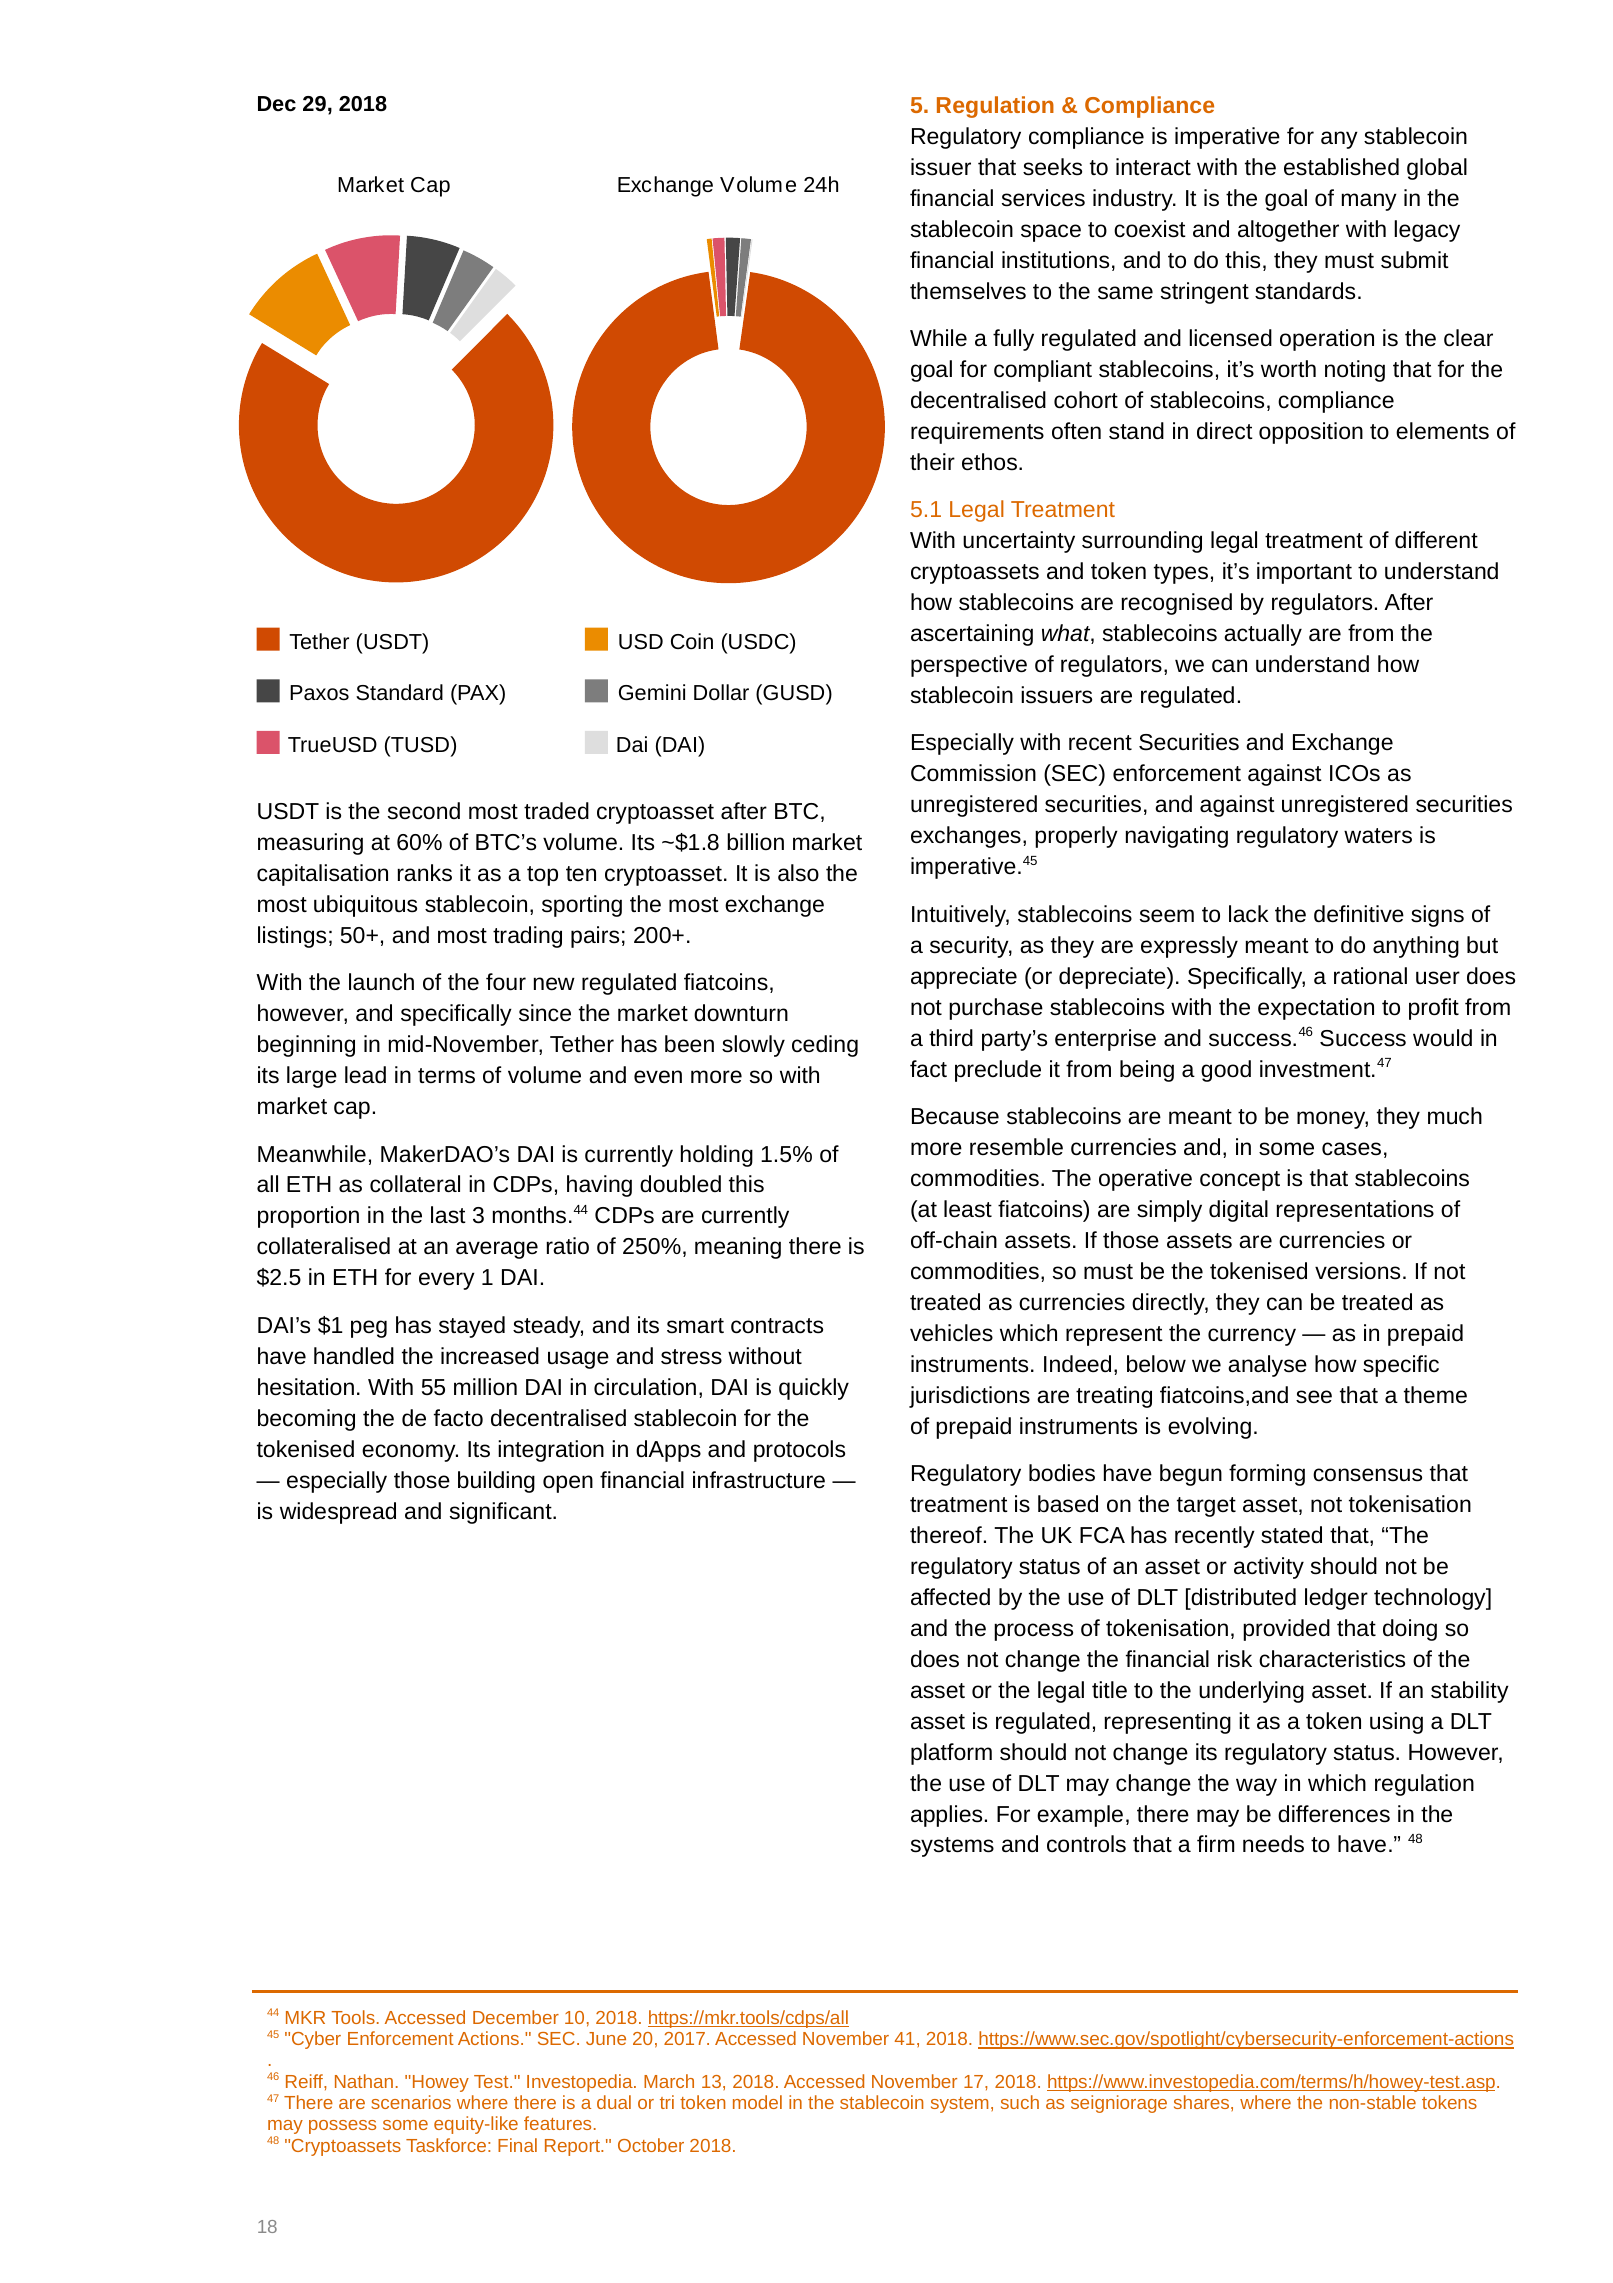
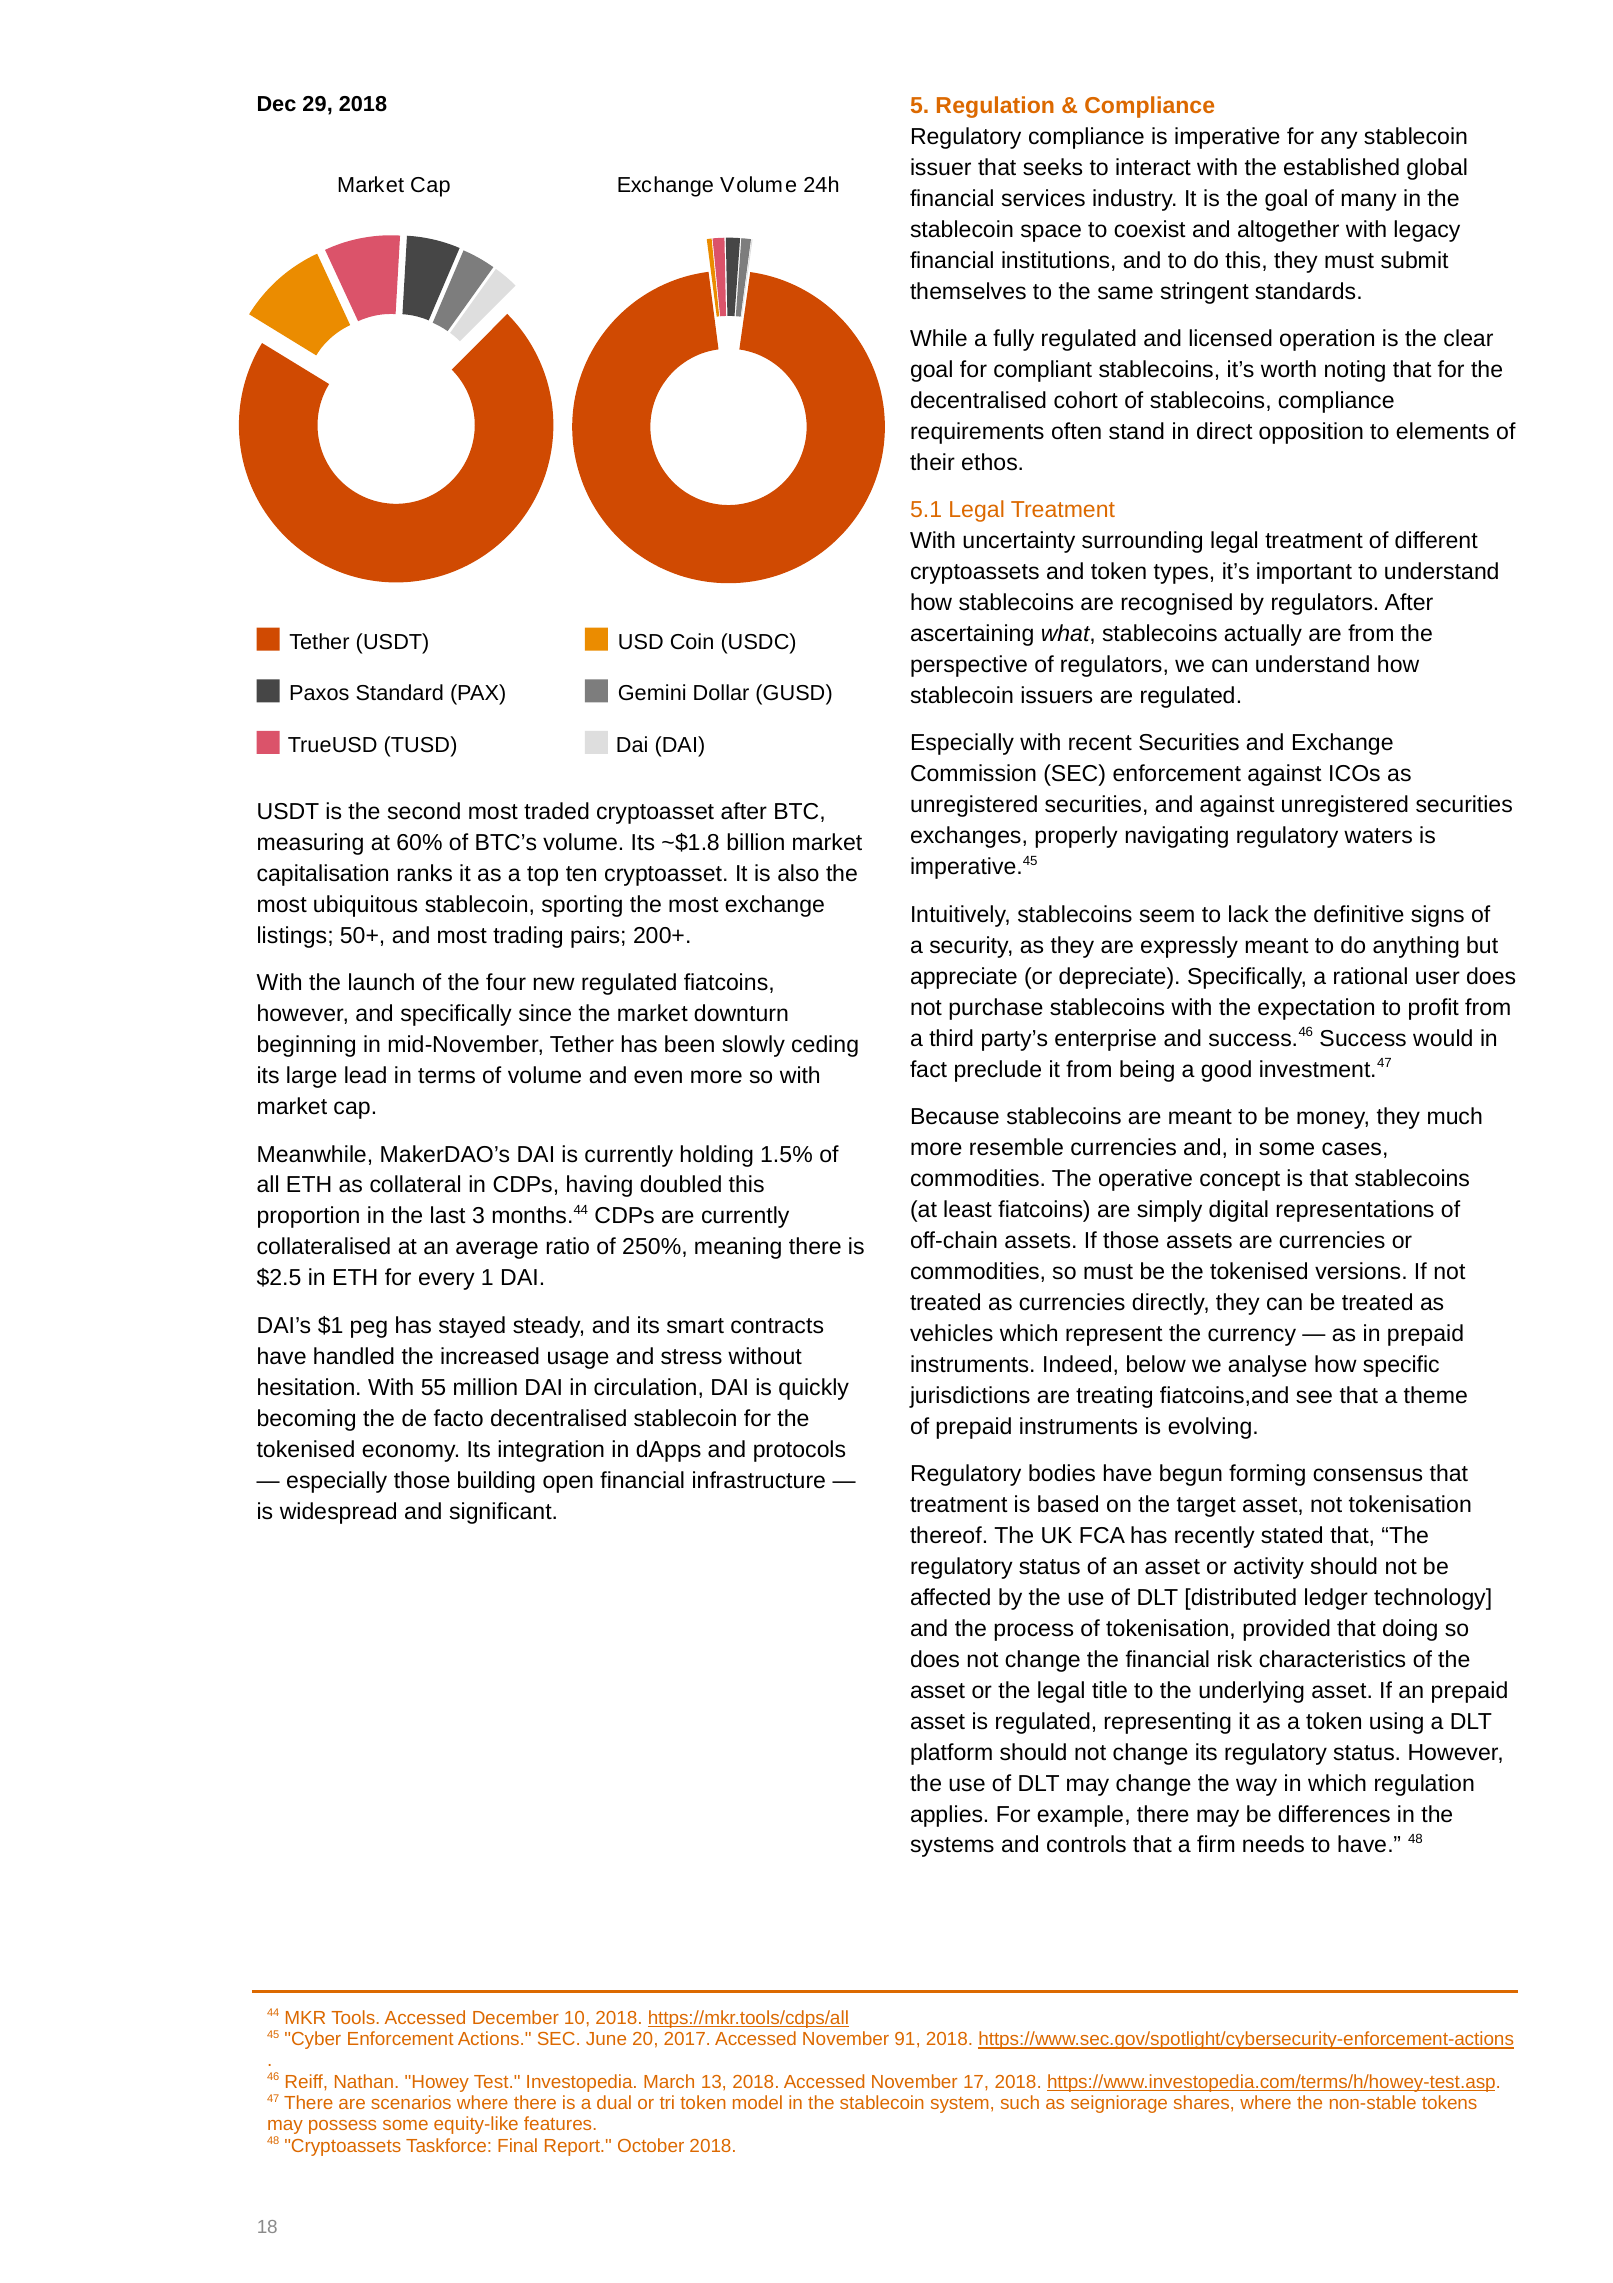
an stability: stability -> prepaid
41: 41 -> 91
